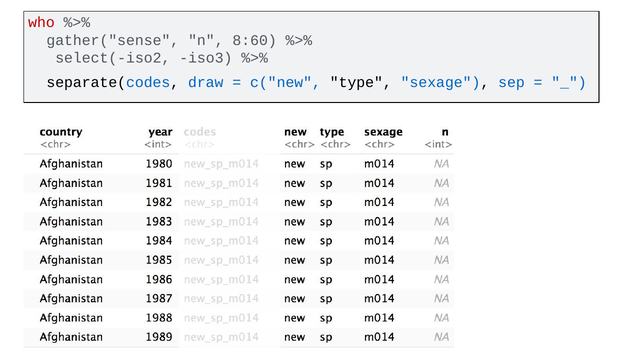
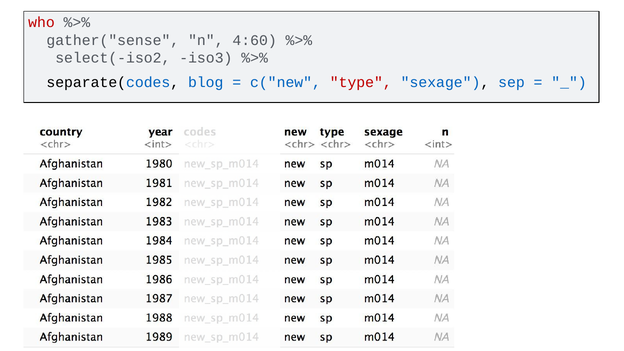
8:60: 8:60 -> 4:60
draw: draw -> blog
type colour: black -> red
